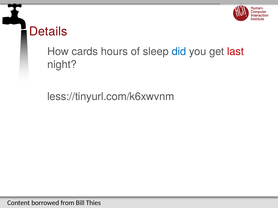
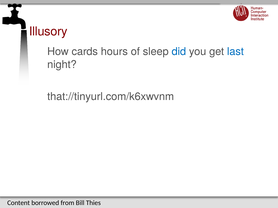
Details: Details -> Illusory
last colour: red -> blue
less://tinyurl.com/k6xwvnm: less://tinyurl.com/k6xwvnm -> that://tinyurl.com/k6xwvnm
